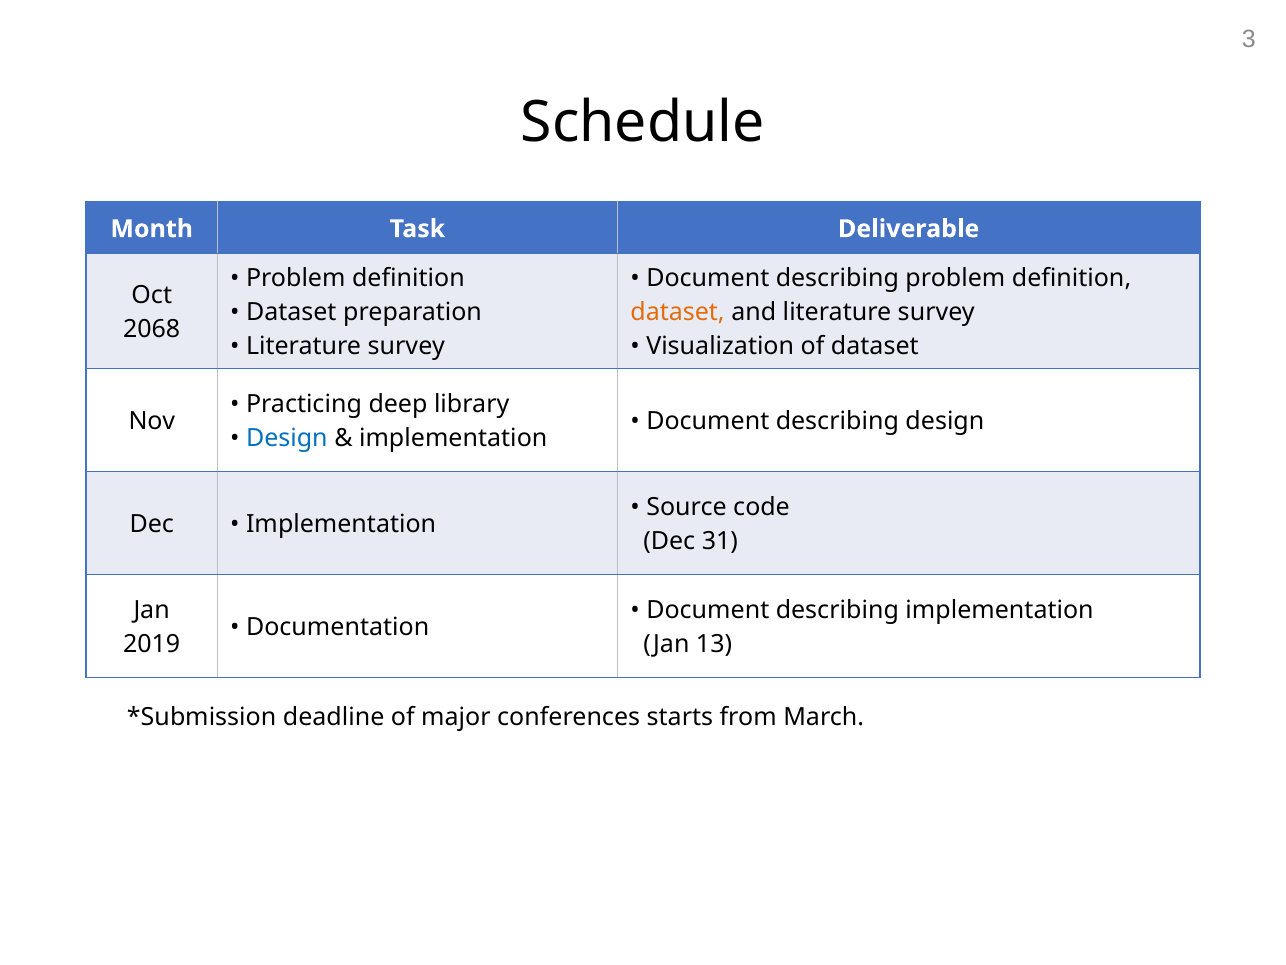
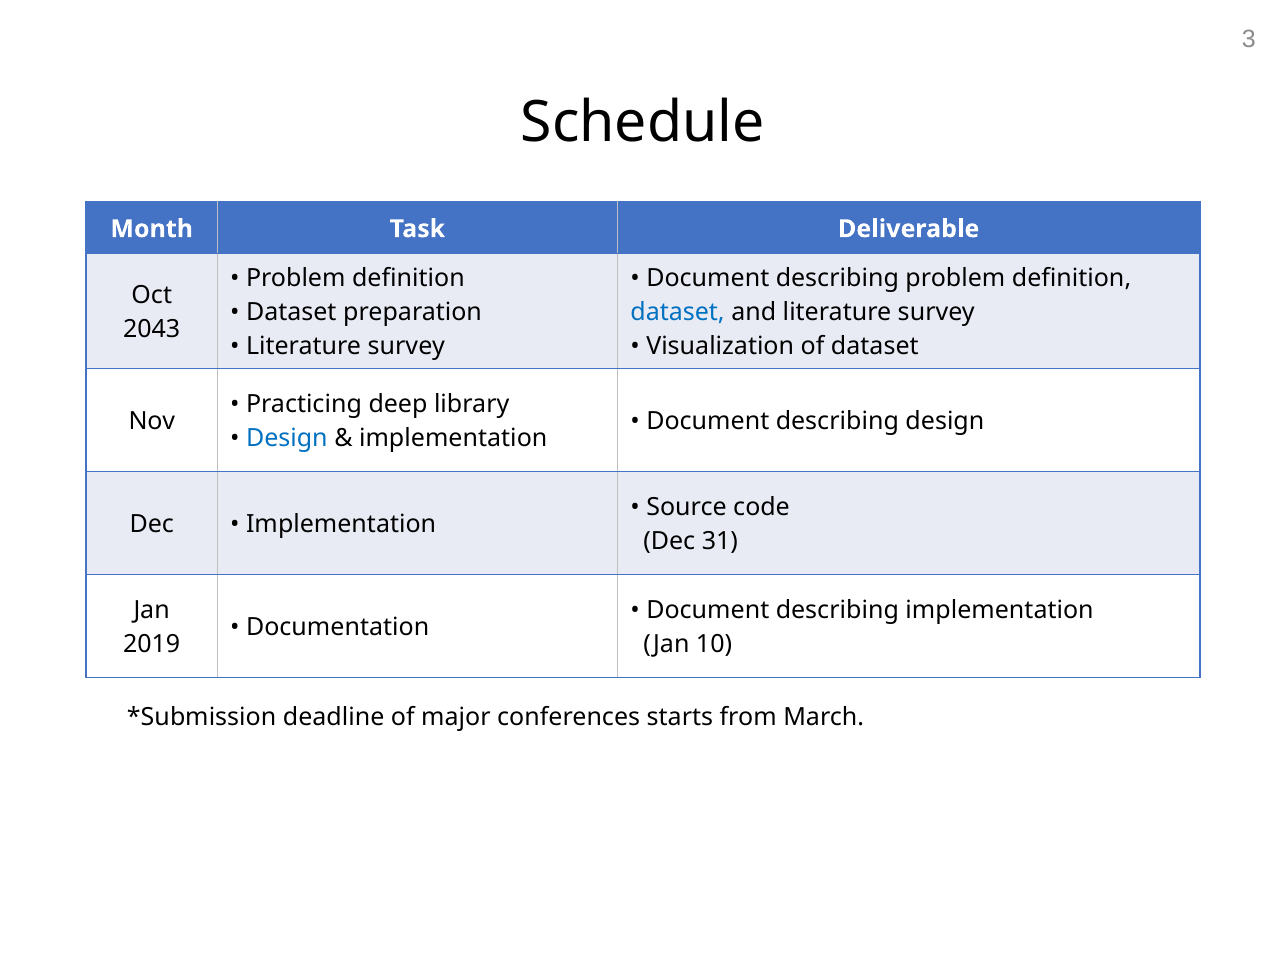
dataset at (678, 312) colour: orange -> blue
2068: 2068 -> 2043
13: 13 -> 10
